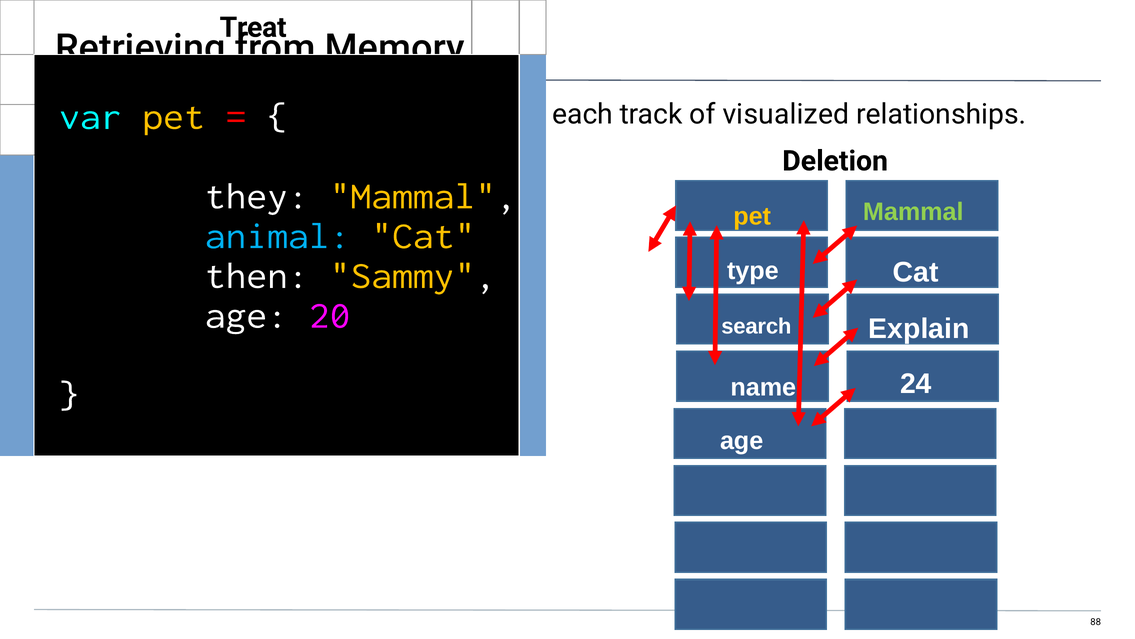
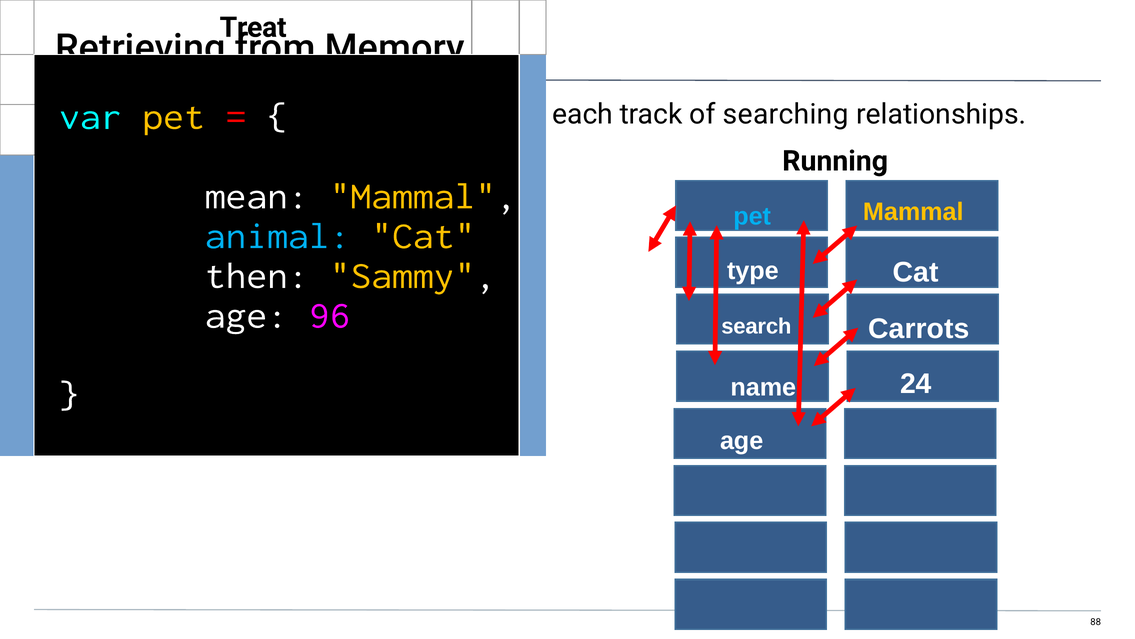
visualized: visualized -> searching
Deletion: Deletion -> Running
they: they -> mean
Mammal at (913, 212) colour: light green -> yellow
pet at (752, 216) colour: yellow -> light blue
20: 20 -> 96
Explain: Explain -> Carrots
